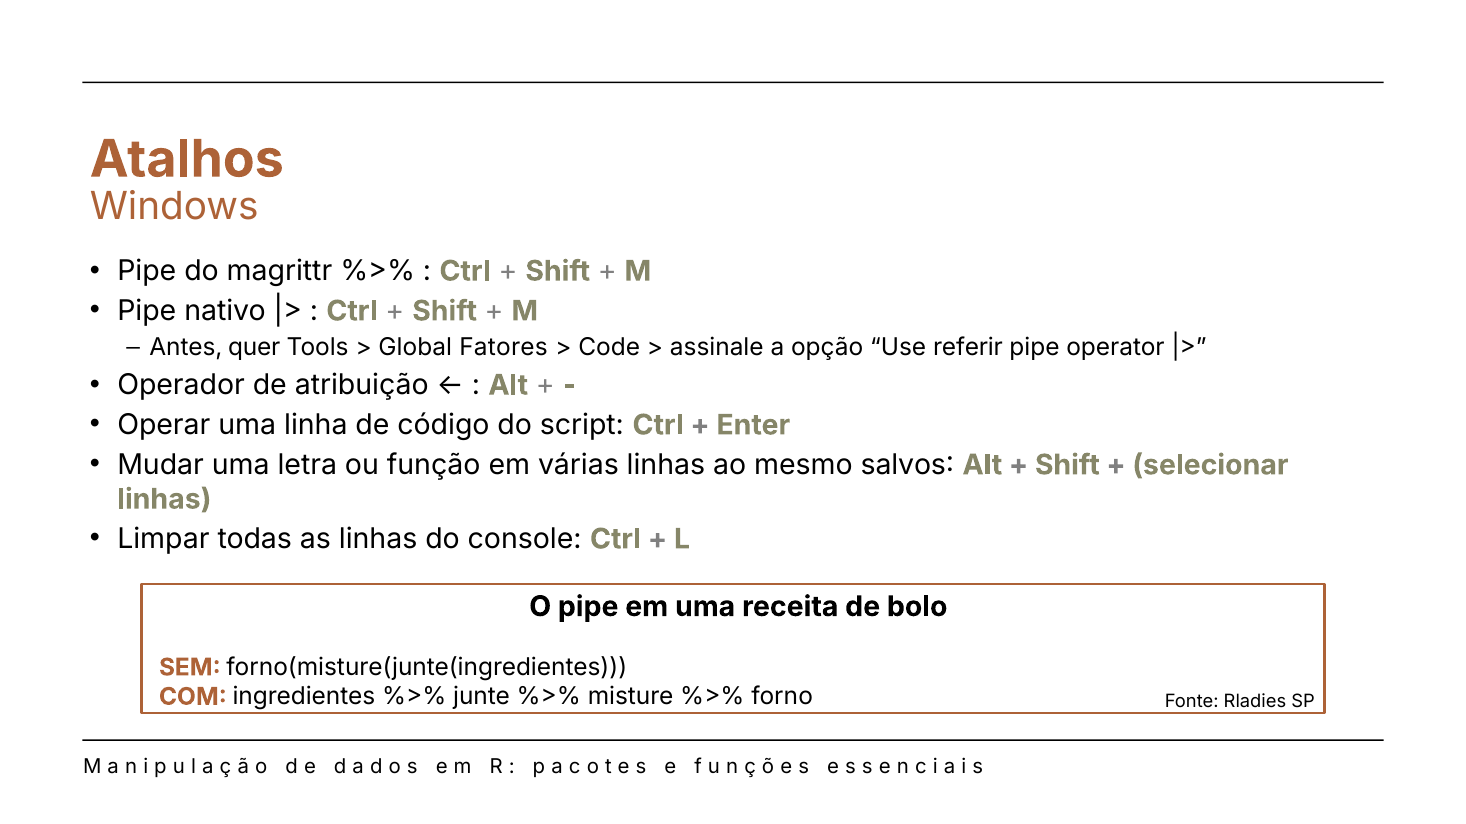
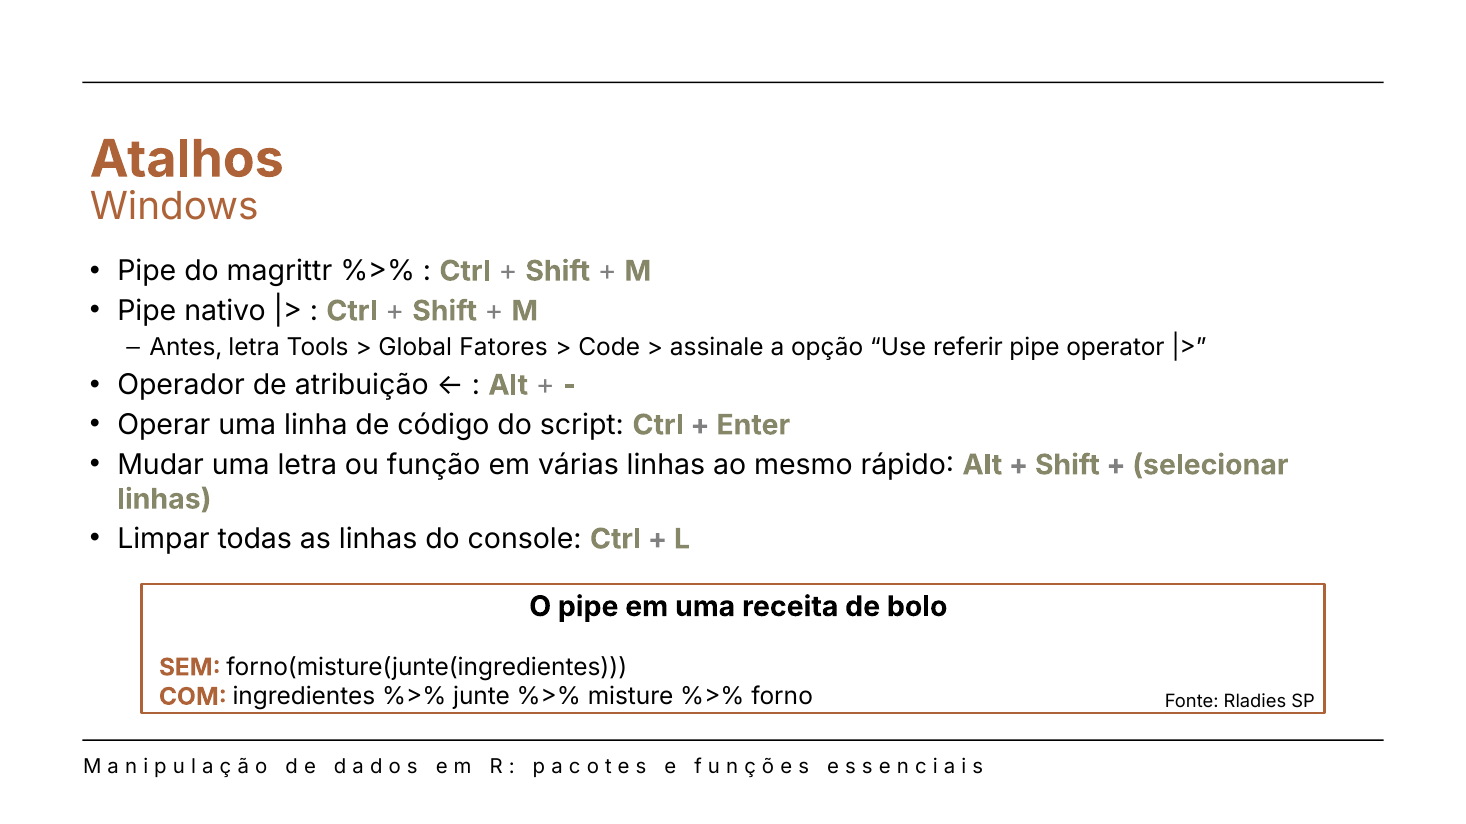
Antes quer: quer -> letra
salvos: salvos -> rápido
